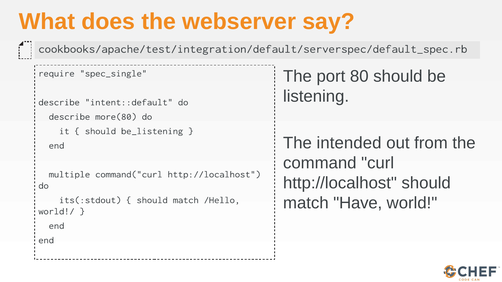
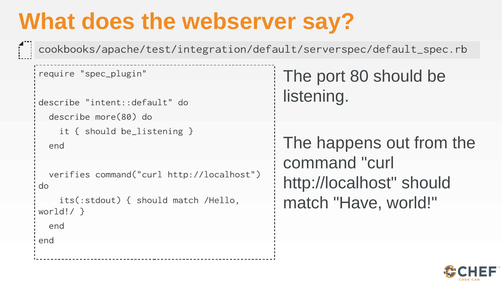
spec_single: spec_single -> spec_plugin
intended: intended -> happens
multiple: multiple -> verifies
